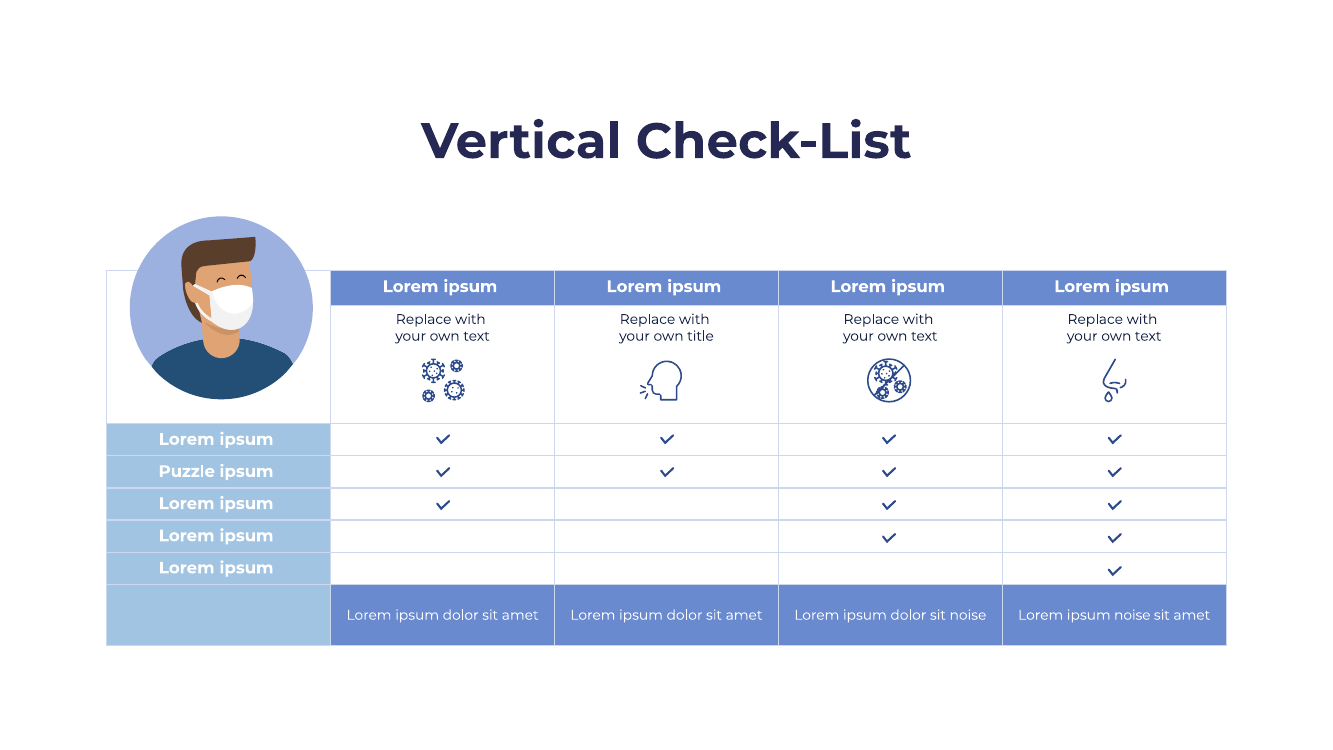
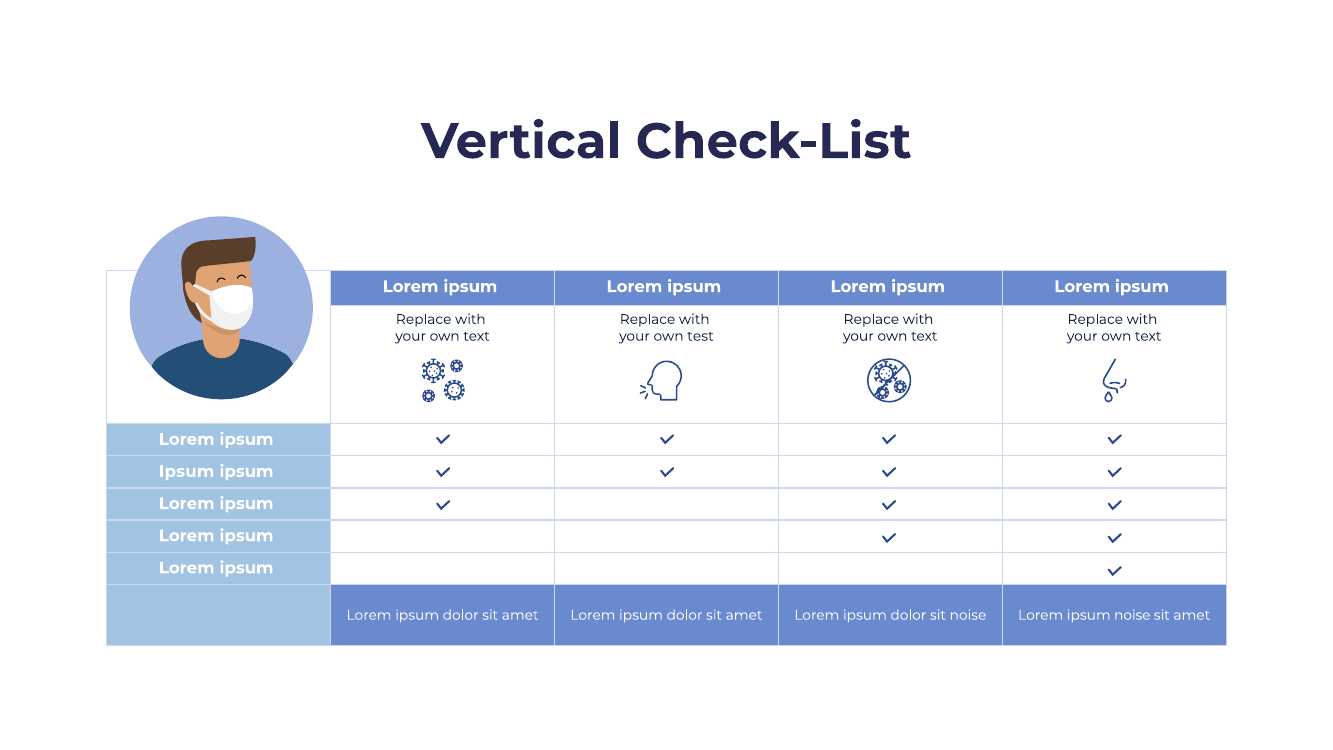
title: title -> test
Puzzle at (187, 471): Puzzle -> Ipsum
